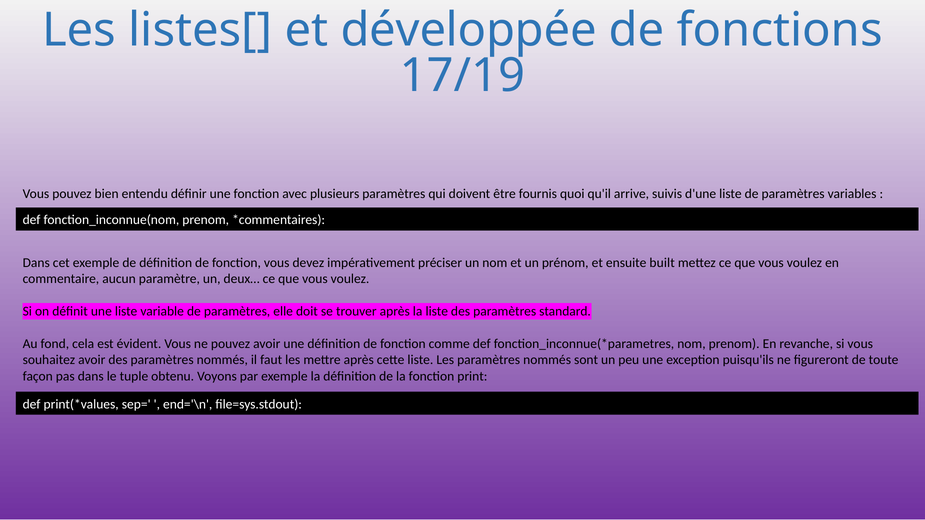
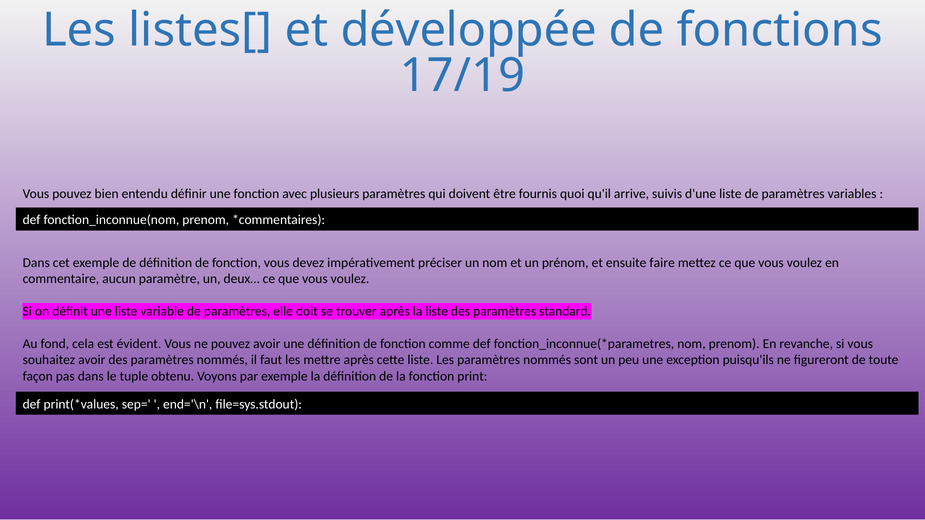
built: built -> faire
